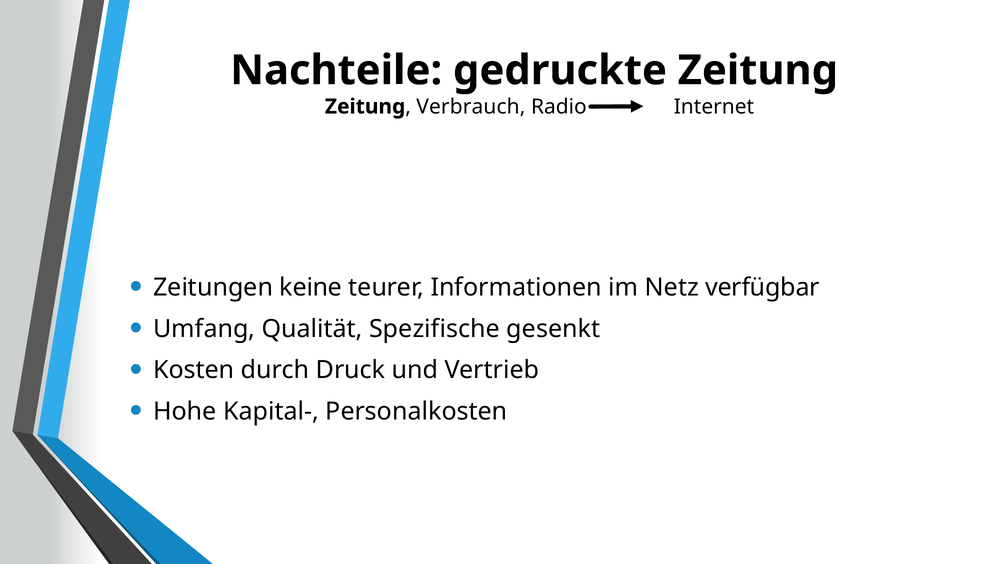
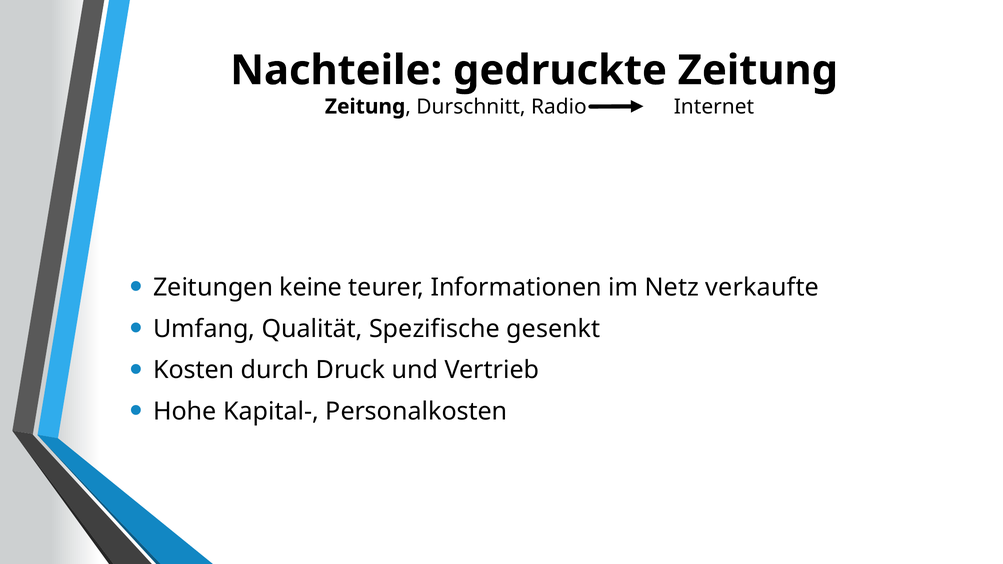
Verbrauch: Verbrauch -> Durschnitt
verfügbar: verfügbar -> verkaufte
